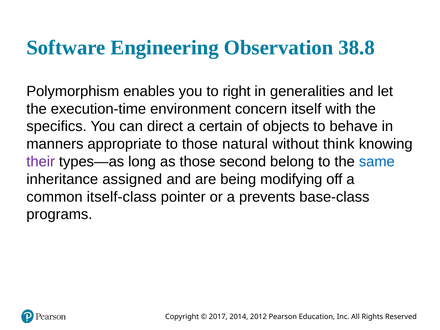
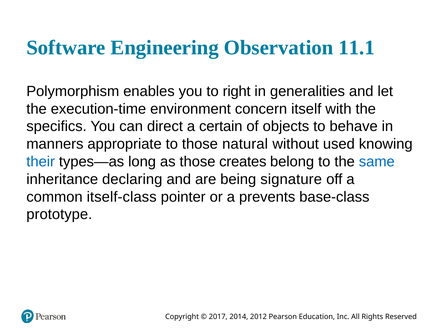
38.8: 38.8 -> 11.1
think: think -> used
their colour: purple -> blue
second: second -> creates
assigned: assigned -> declaring
modifying: modifying -> signature
programs: programs -> prototype
